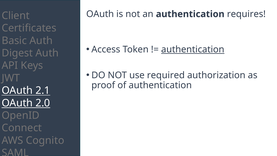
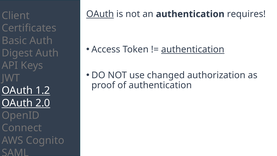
OAuth at (100, 14) underline: none -> present
required: required -> changed
2.1: 2.1 -> 1.2
